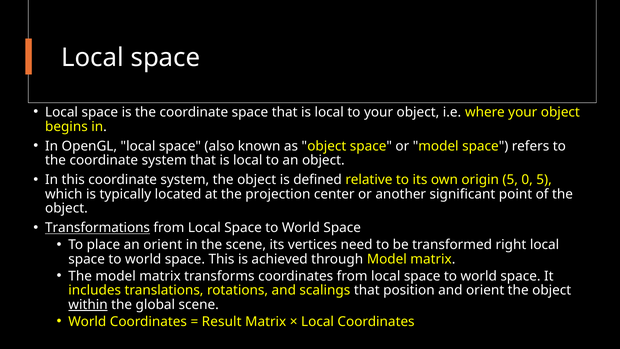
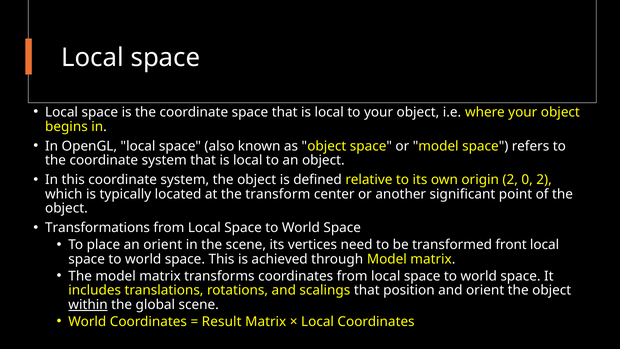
origin 5: 5 -> 2
0 5: 5 -> 2
projection: projection -> transform
Transformations underline: present -> none
right: right -> front
